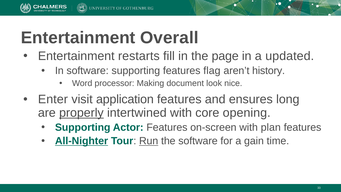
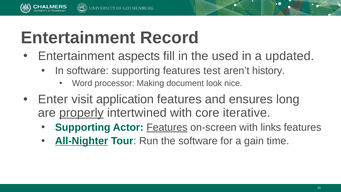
Overall: Overall -> Record
restarts: restarts -> aspects
page: page -> used
flag: flag -> test
opening: opening -> iterative
Features at (167, 127) underline: none -> present
plan: plan -> links
Run underline: present -> none
